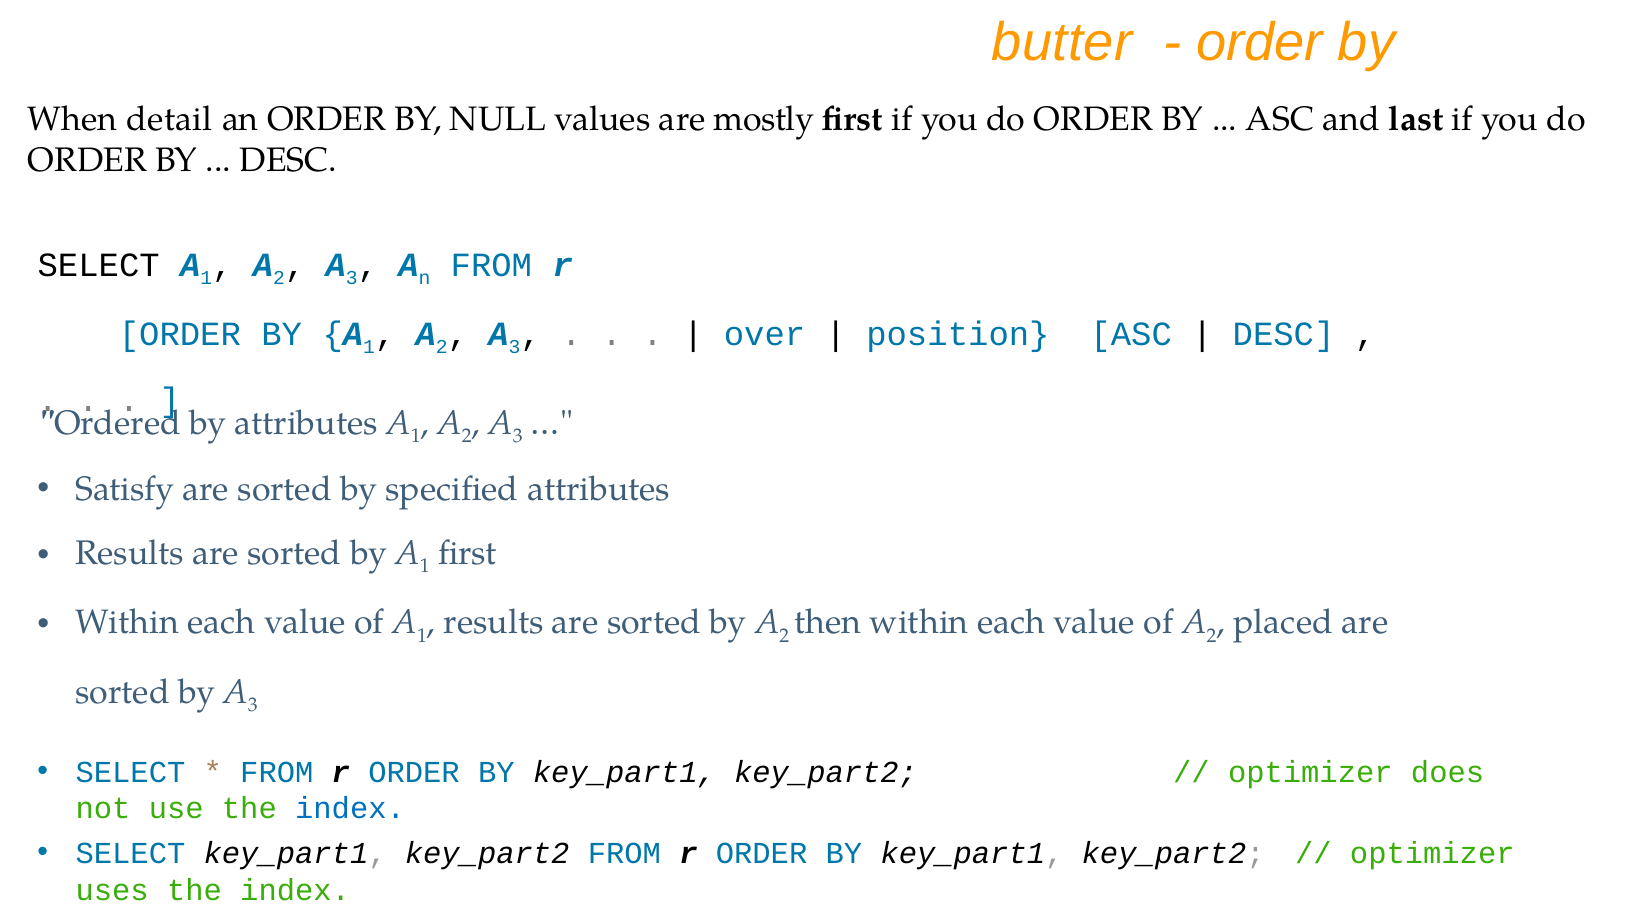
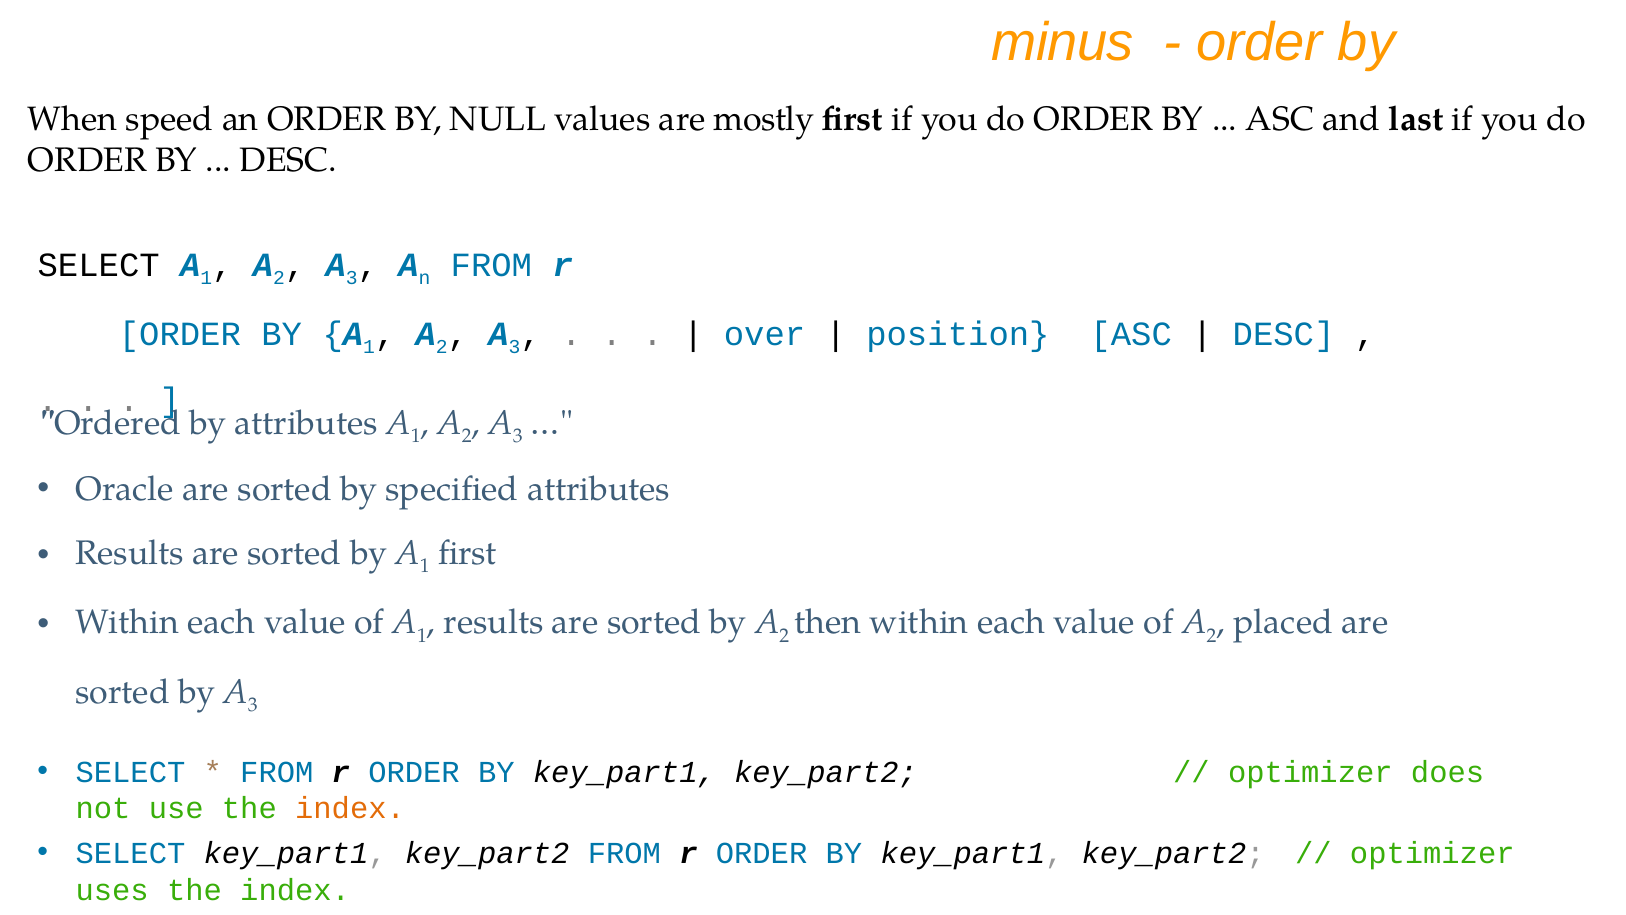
butter: butter -> minus
detail: detail -> speed
Satisfy: Satisfy -> Oracle
index at (350, 808) colour: blue -> orange
